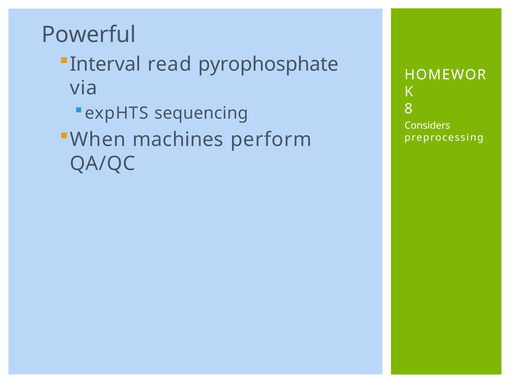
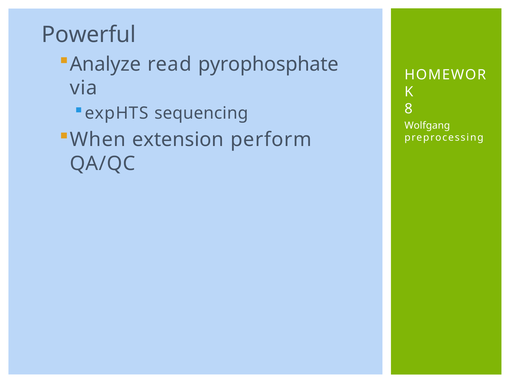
Interval: Interval -> Analyze
Considers: Considers -> Wolfgang
machines: machines -> extension
